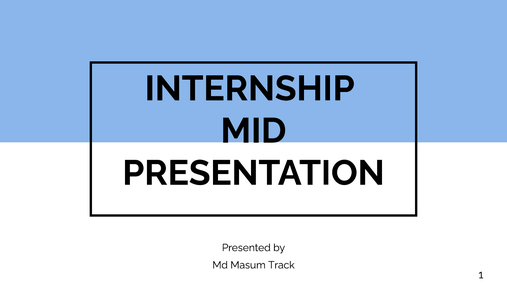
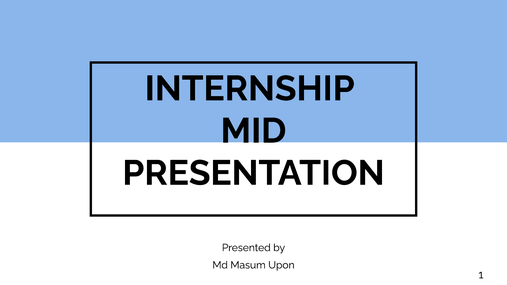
Track: Track -> Upon
